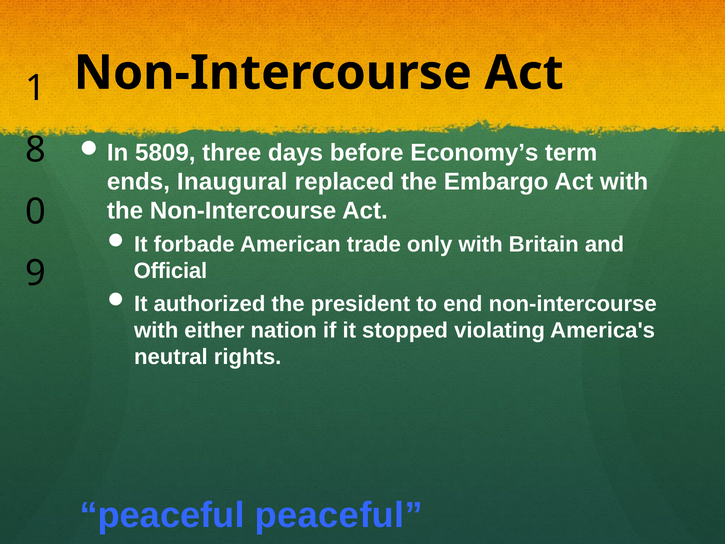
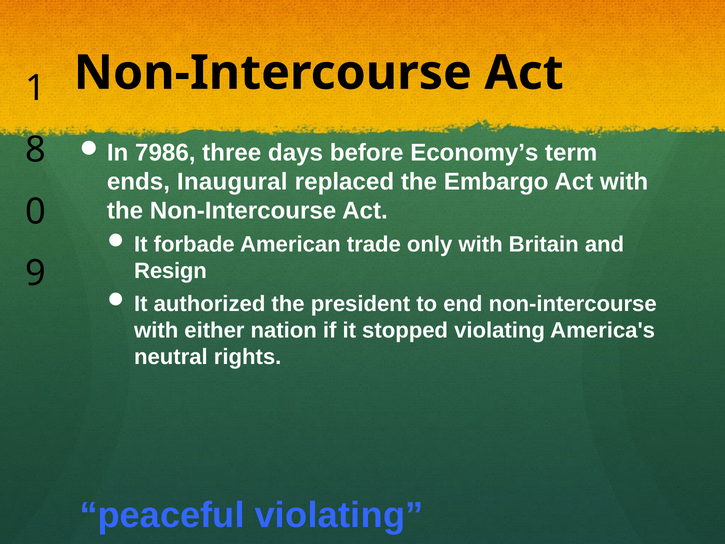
5809: 5809 -> 7986
Official: Official -> Resign
peaceful peaceful: peaceful -> violating
